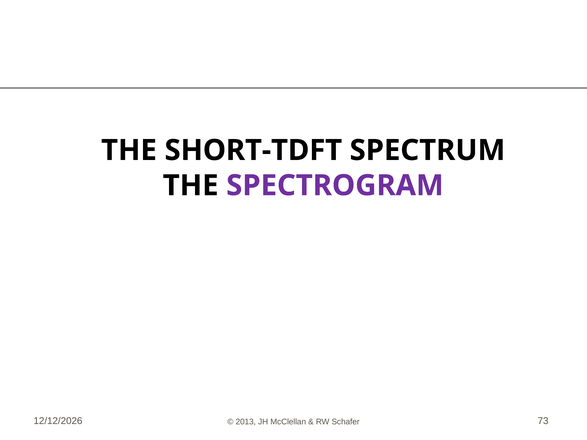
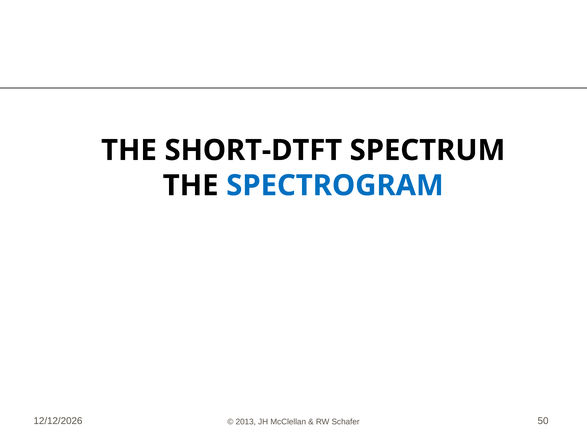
SHORT-TDFT: SHORT-TDFT -> SHORT-DTFT
SPECTROGRAM colour: purple -> blue
73: 73 -> 50
